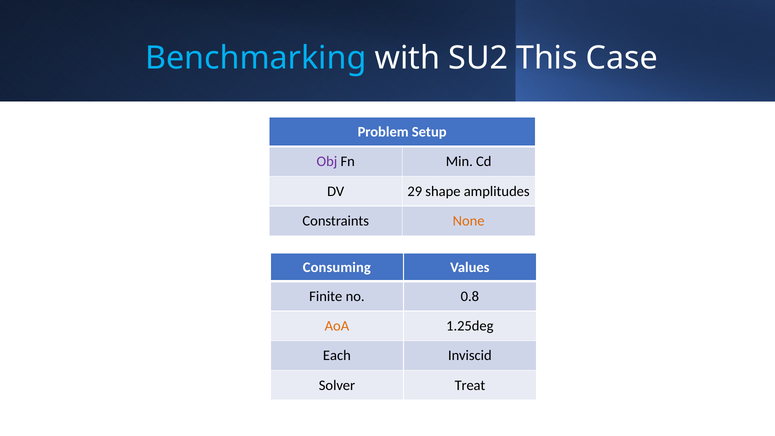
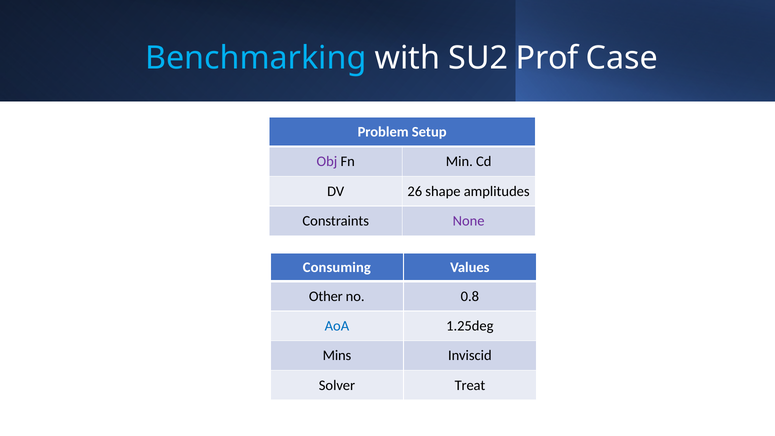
This: This -> Prof
29: 29 -> 26
None colour: orange -> purple
Finite: Finite -> Other
AoA colour: orange -> blue
Each: Each -> Mins
